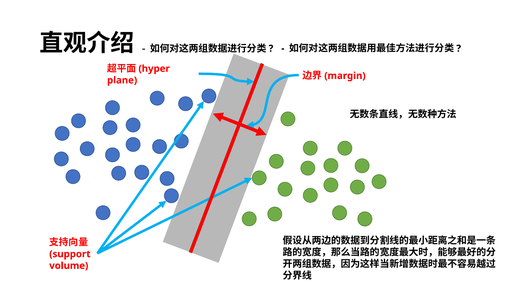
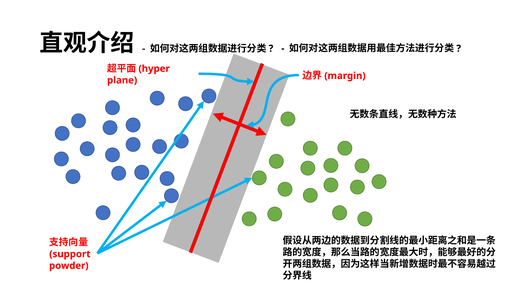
volume: volume -> powder
